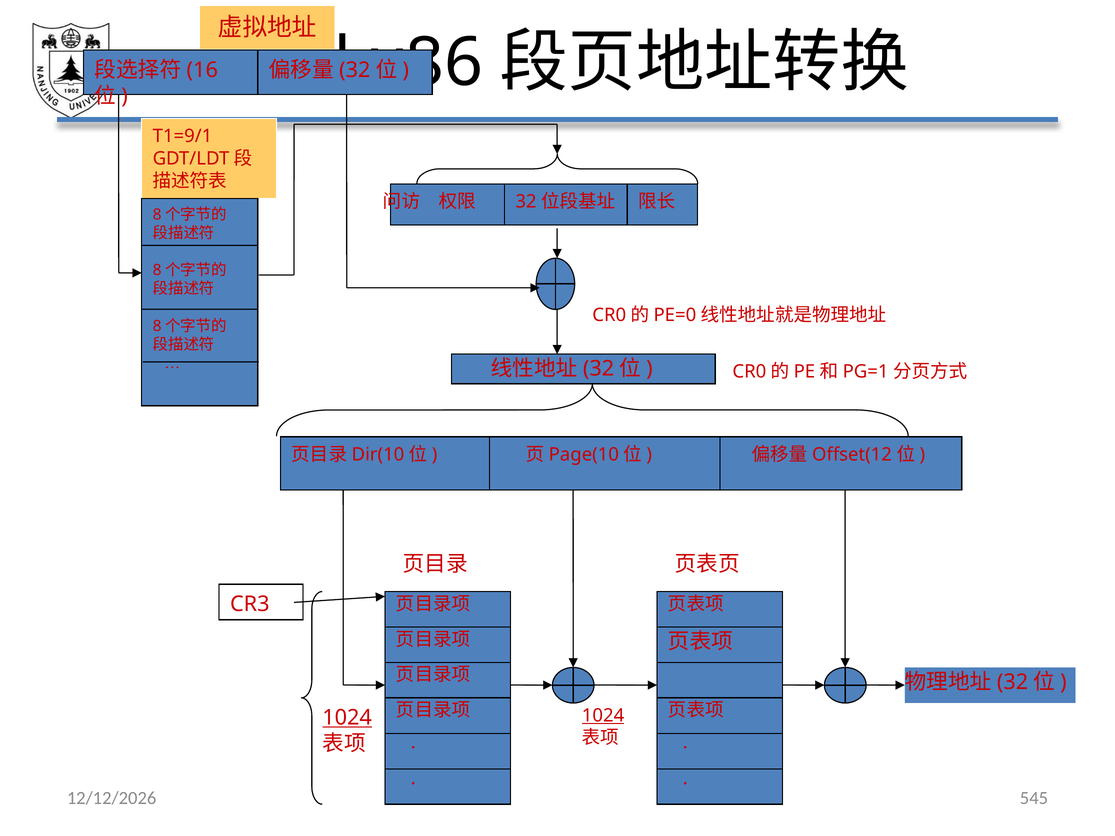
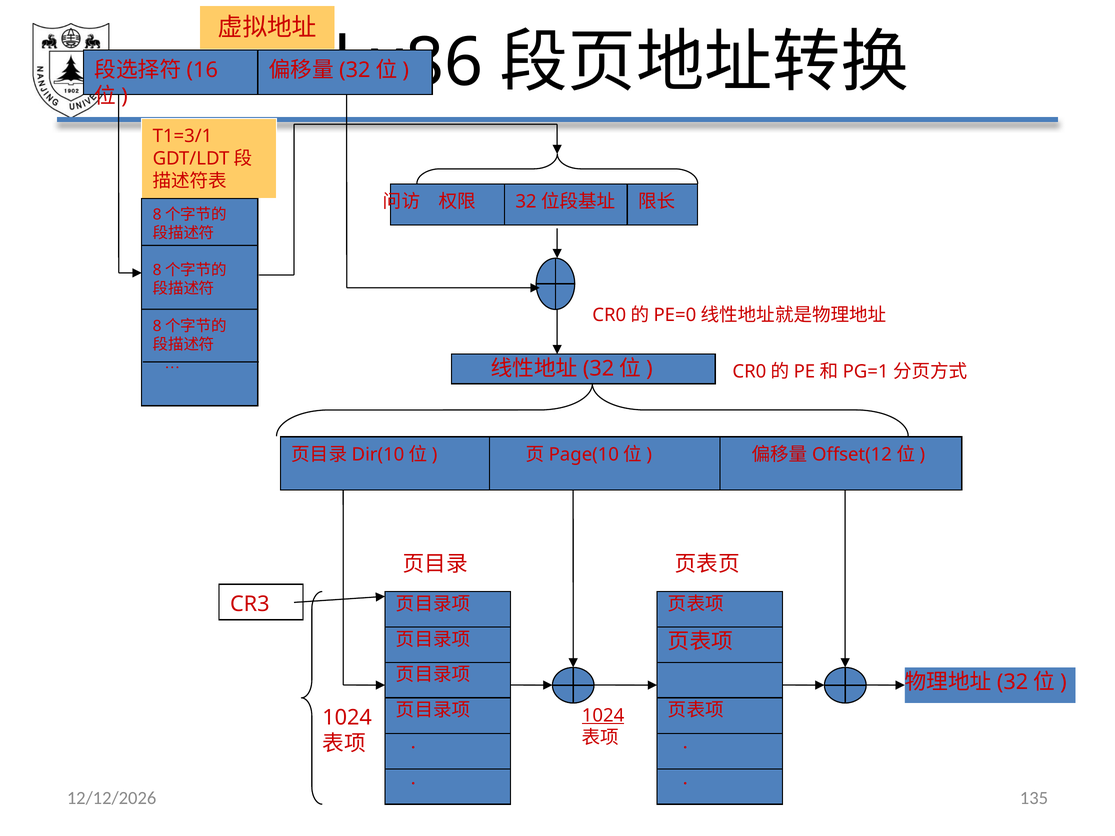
T1=9/1: T1=9/1 -> T1=3/1
1024 at (347, 718) underline: present -> none
545: 545 -> 135
